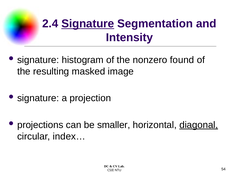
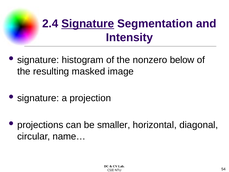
found: found -> below
diagonal underline: present -> none
index…: index… -> name…
